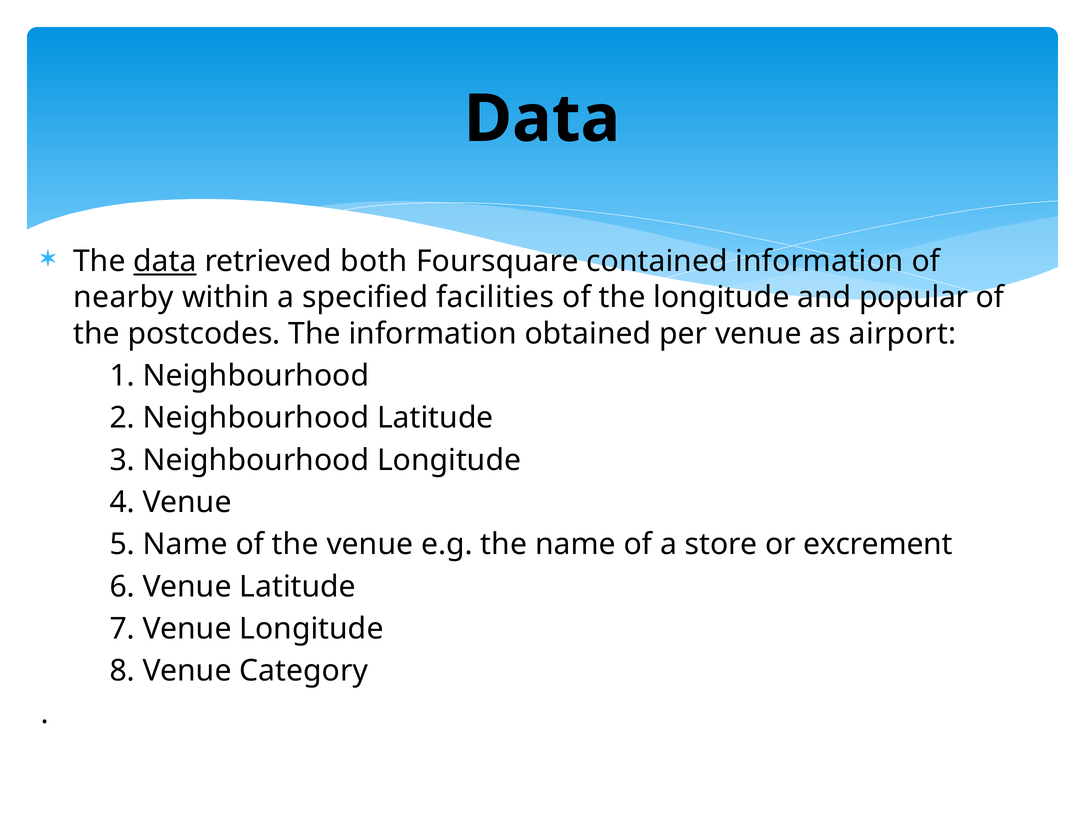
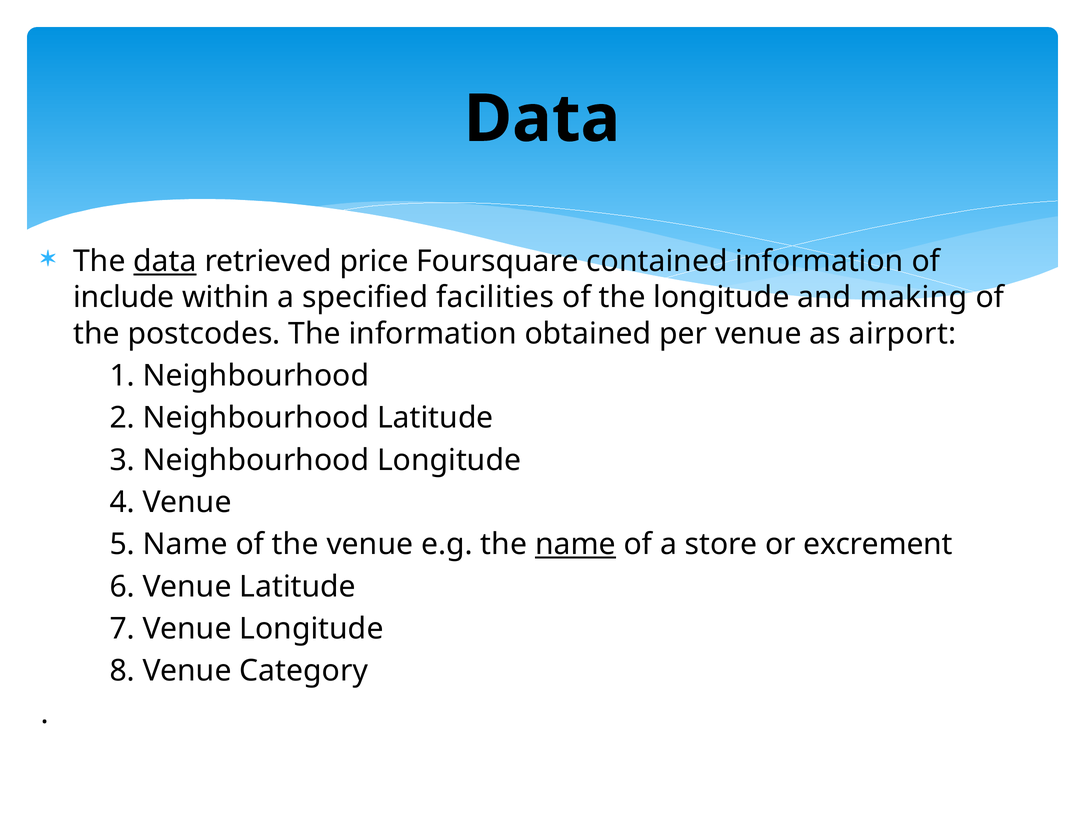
both: both -> price
nearby: nearby -> include
popular: popular -> making
name at (575, 545) underline: none -> present
